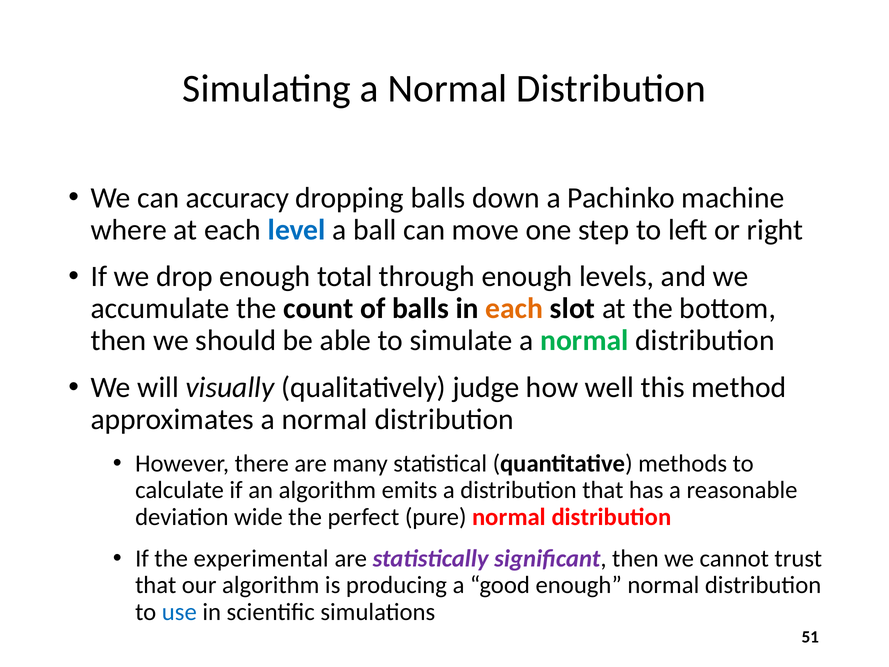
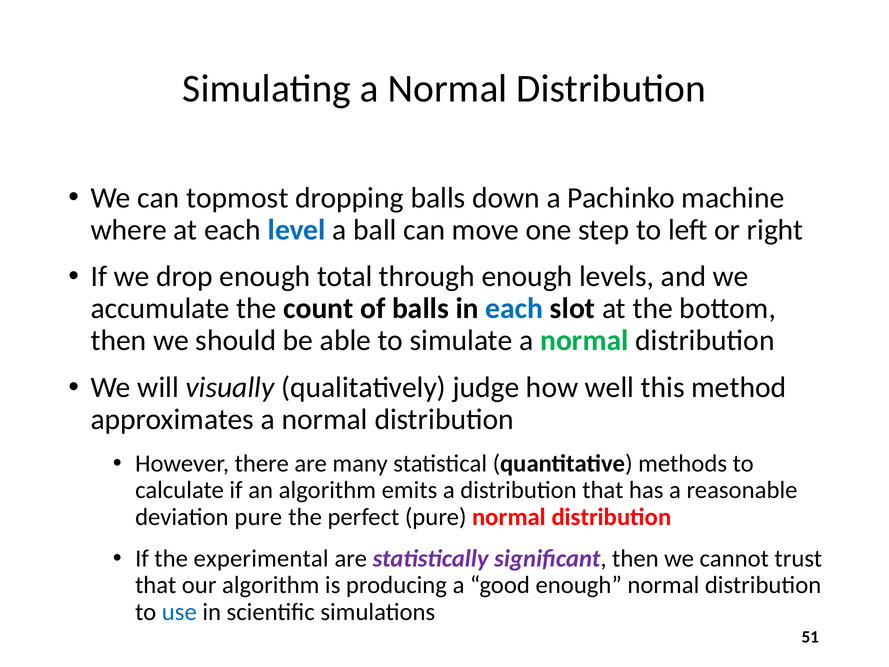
accuracy: accuracy -> topmost
each at (514, 309) colour: orange -> blue
deviation wide: wide -> pure
